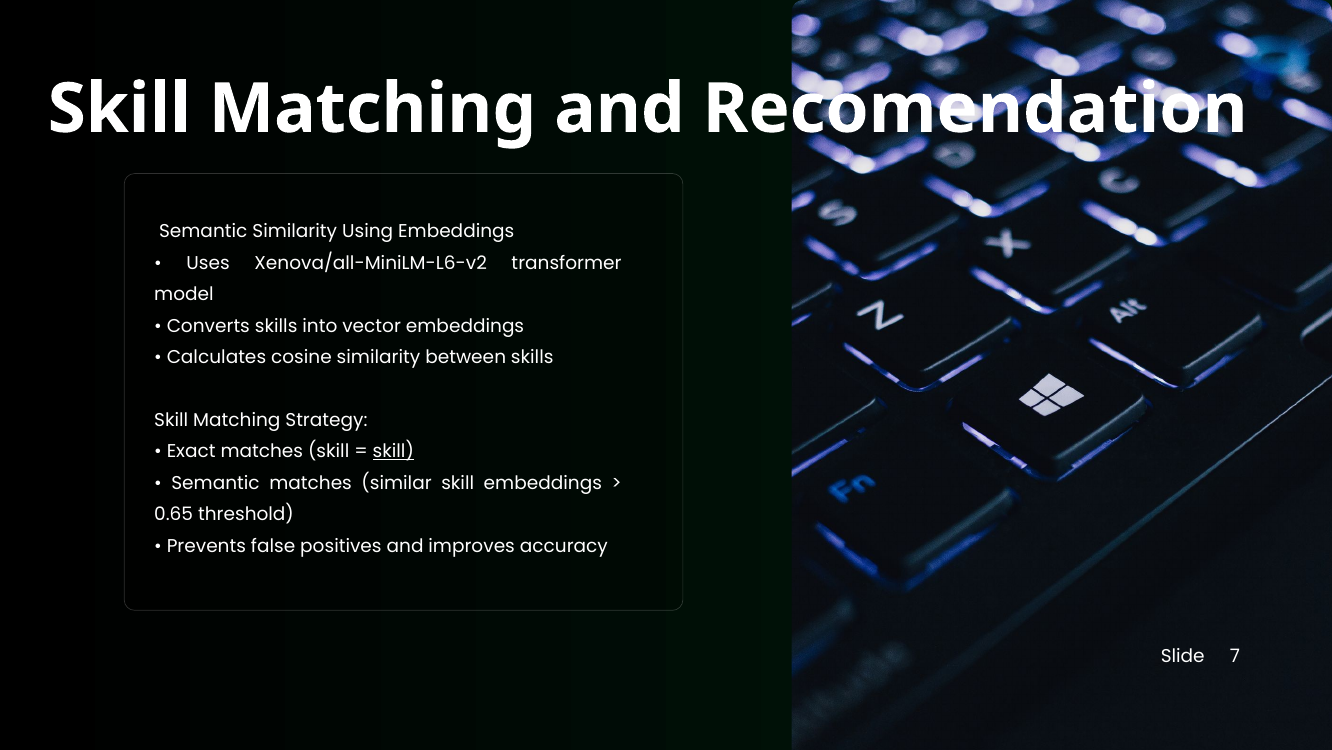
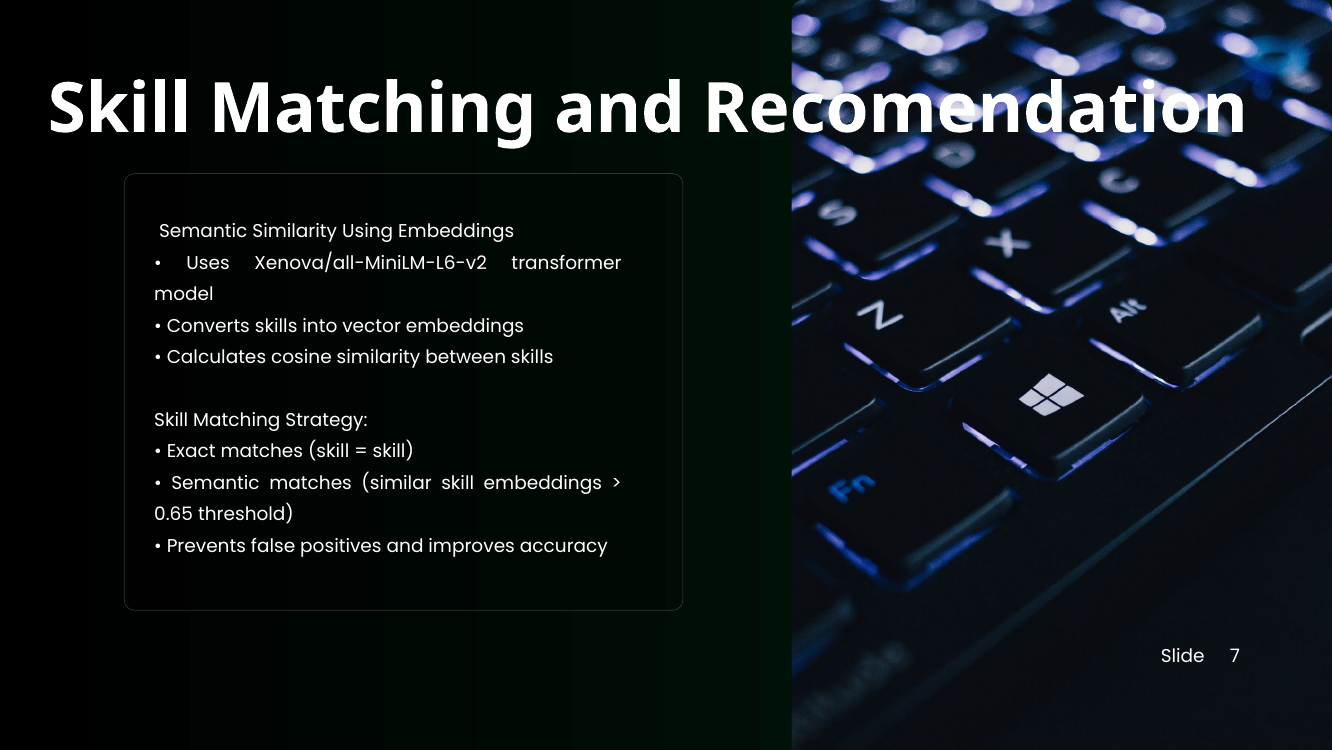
skill at (393, 451) underline: present -> none
